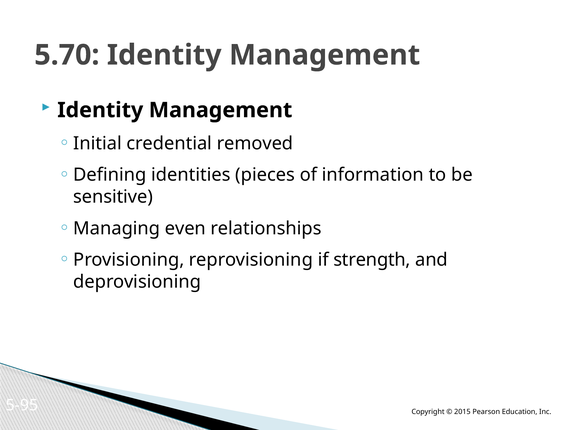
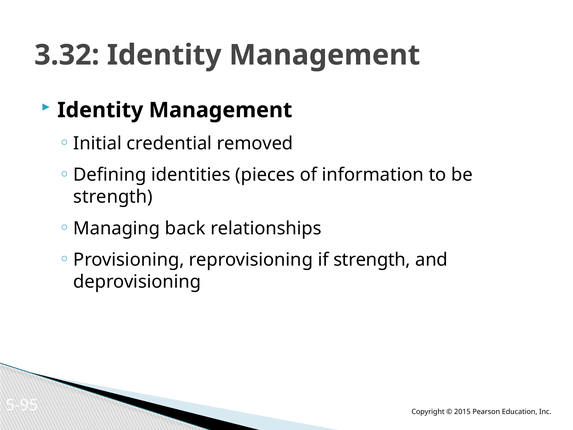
5.70: 5.70 -> 3.32
sensitive at (113, 197): sensitive -> strength
even: even -> back
